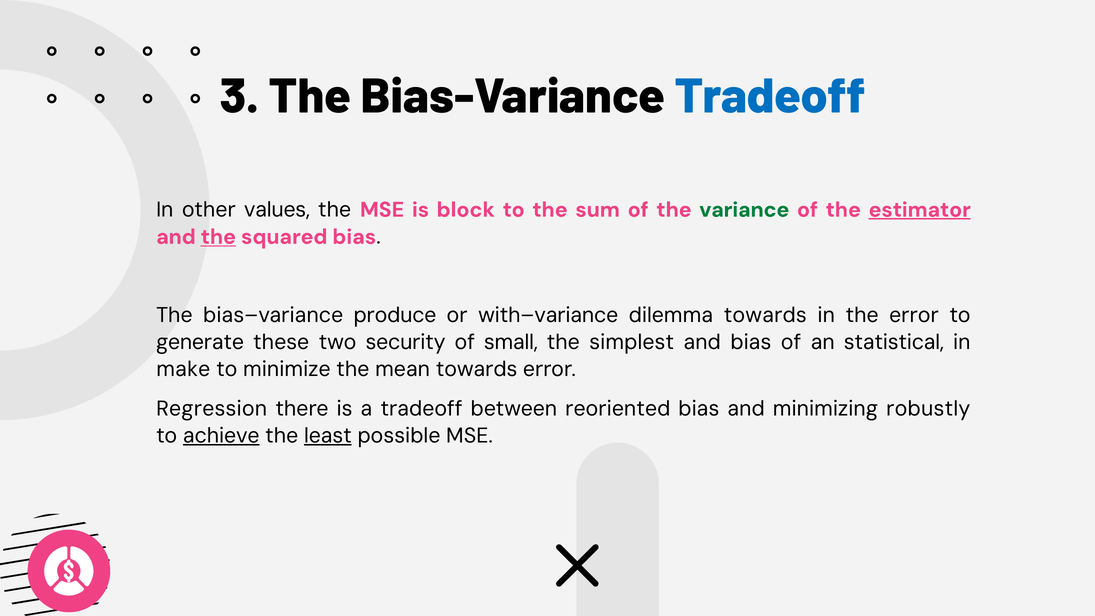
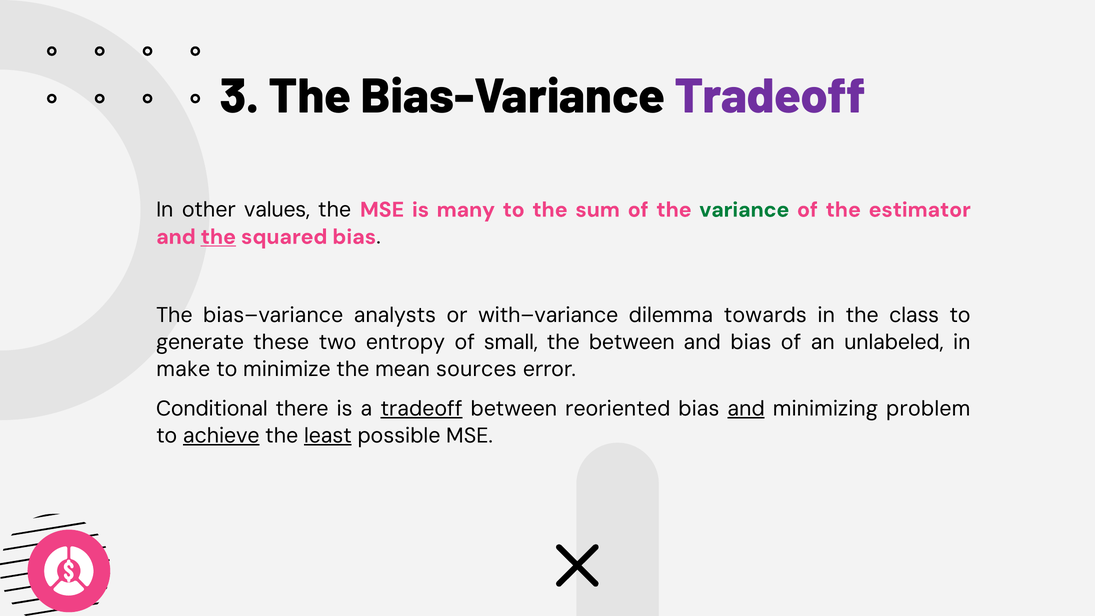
Tradeoff at (770, 97) colour: blue -> purple
block: block -> many
estimator underline: present -> none
produce: produce -> analysts
the error: error -> class
security: security -> entropy
the simplest: simplest -> between
statistical: statistical -> unlabeled
mean towards: towards -> sources
Regression: Regression -> Conditional
tradeoff at (421, 409) underline: none -> present
and at (746, 409) underline: none -> present
robustly: robustly -> problem
